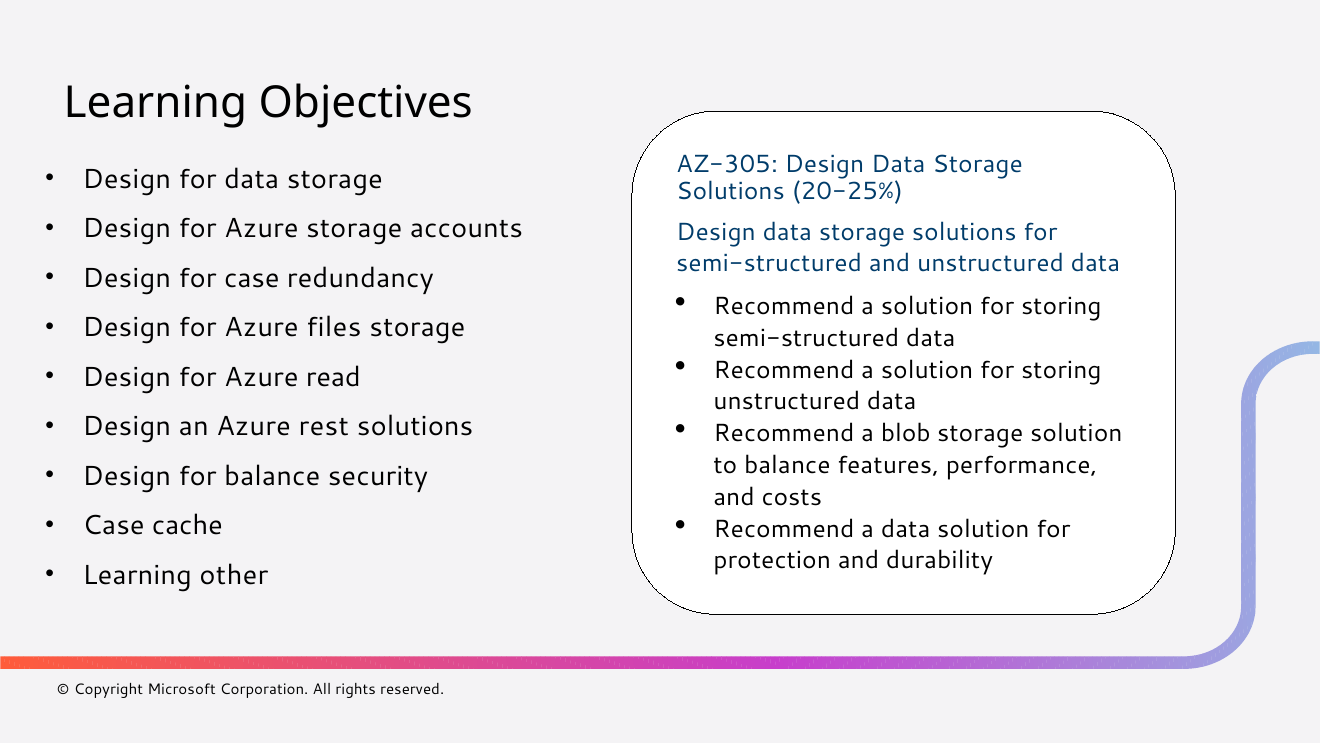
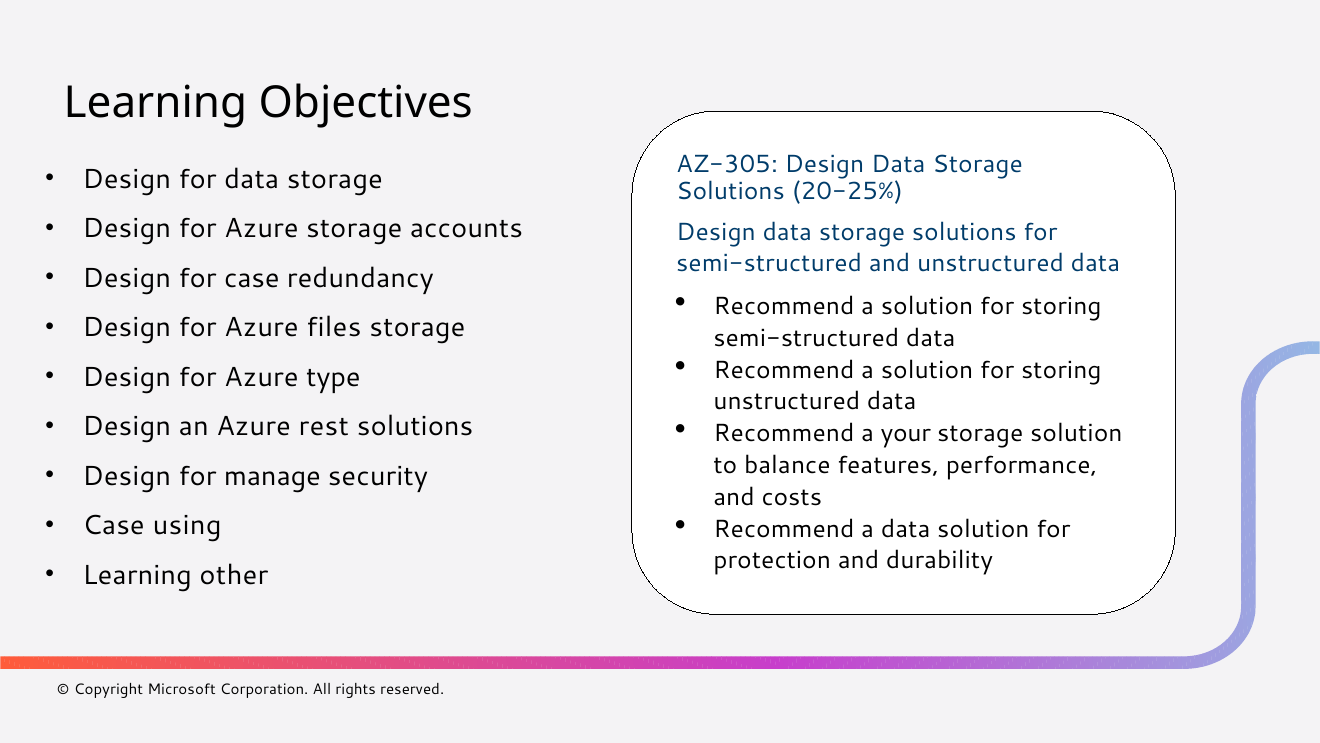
read: read -> type
blob: blob -> your
for balance: balance -> manage
cache: cache -> using
